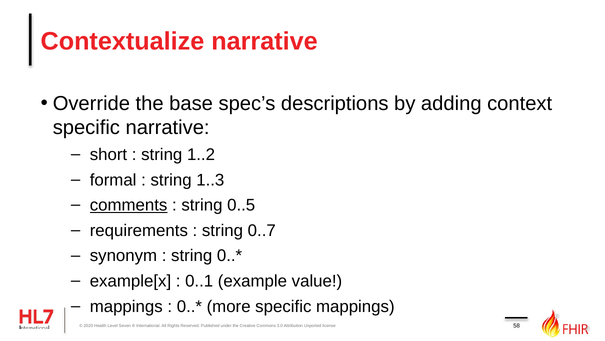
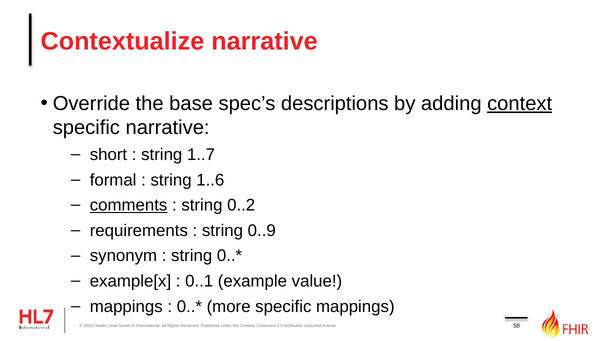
context underline: none -> present
1..2: 1..2 -> 1..7
1..3: 1..3 -> 1..6
0..5: 0..5 -> 0..2
0..7: 0..7 -> 0..9
